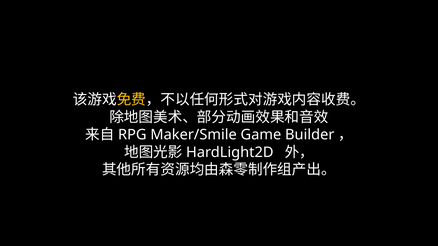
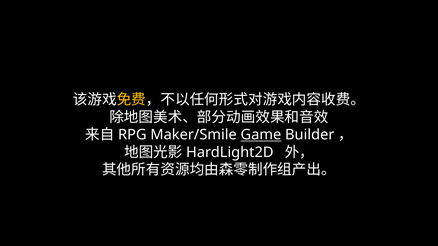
Game underline: none -> present
